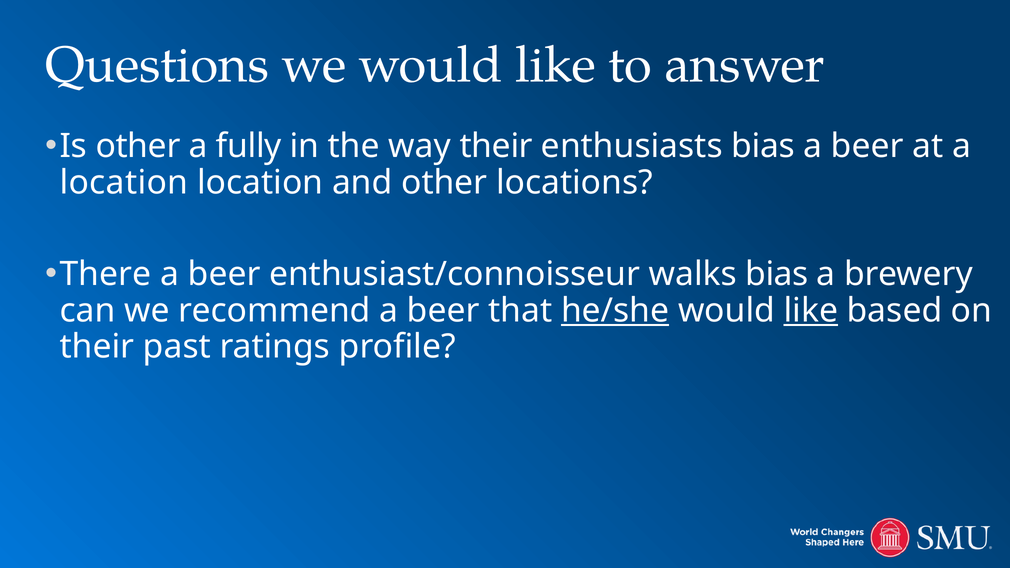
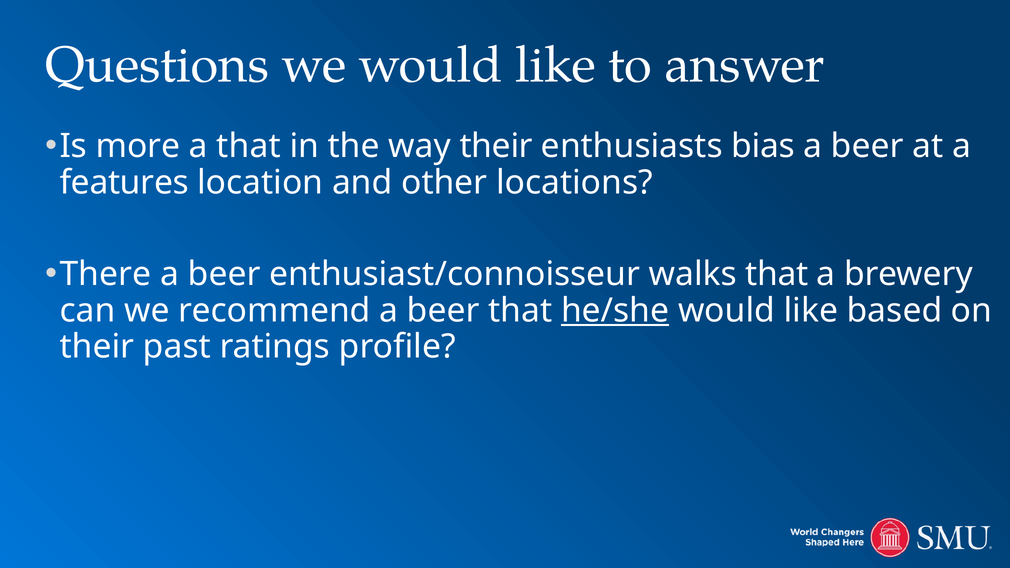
Is other: other -> more
a fully: fully -> that
location at (124, 183): location -> features
walks bias: bias -> that
like at (811, 311) underline: present -> none
